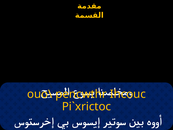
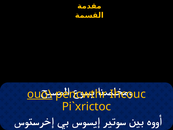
ouo\ underline: none -> present
